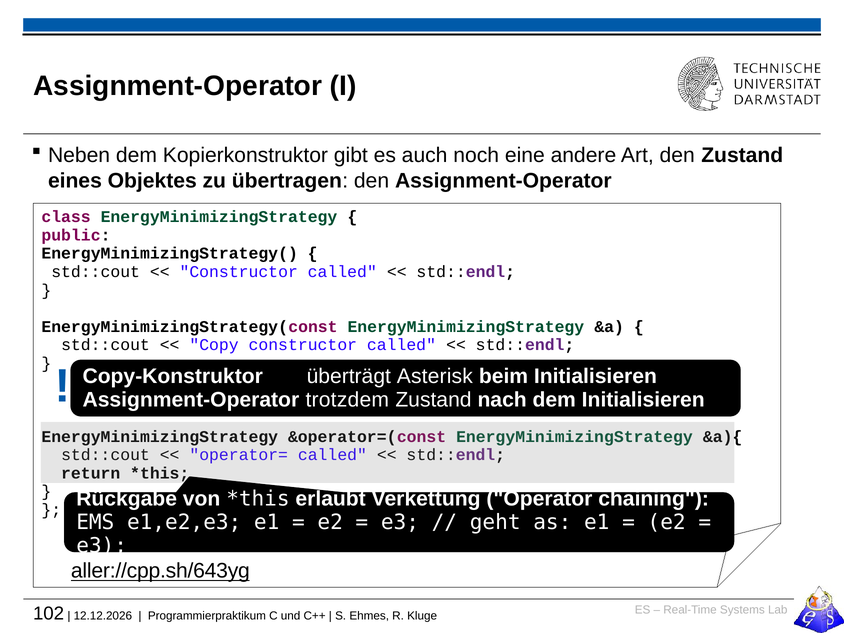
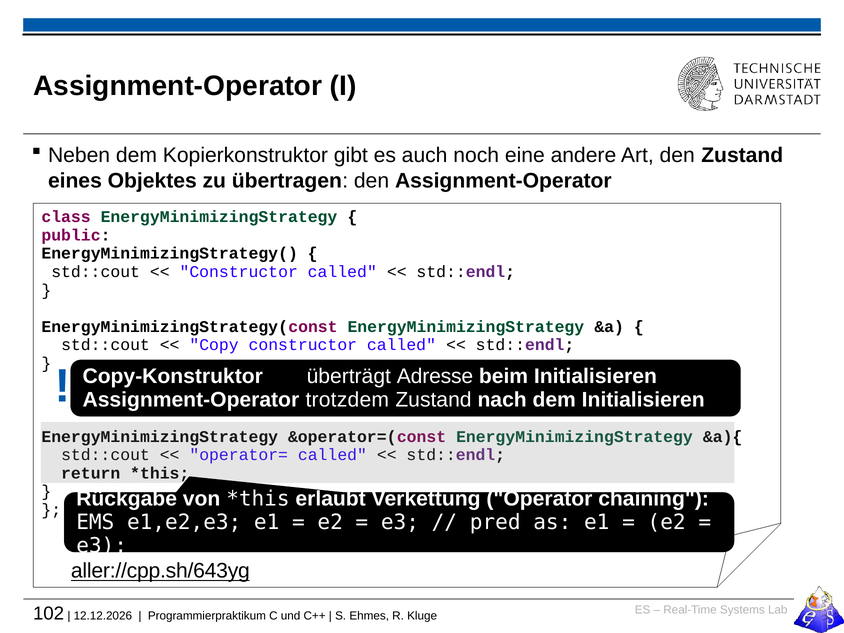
Asterisk: Asterisk -> Adresse
geht: geht -> pred
